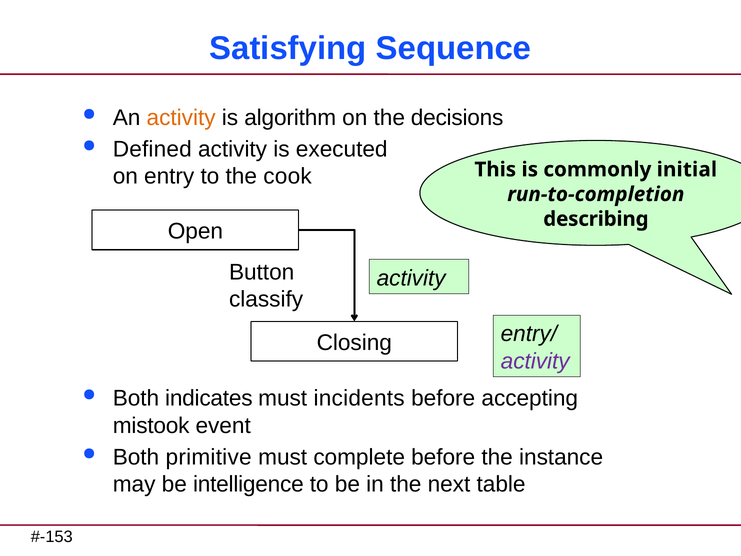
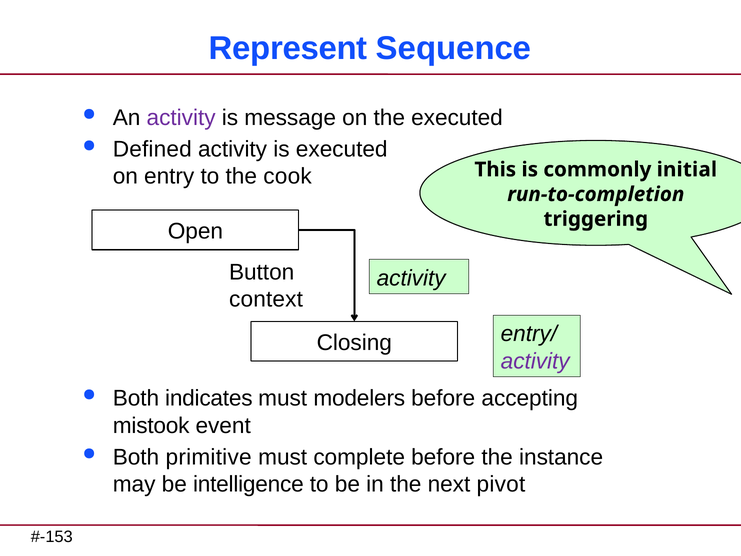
Satisfying: Satisfying -> Represent
activity at (181, 118) colour: orange -> purple
algorithm: algorithm -> message
the decisions: decisions -> executed
describing: describing -> triggering
classify: classify -> context
incidents: incidents -> modelers
table: table -> pivot
